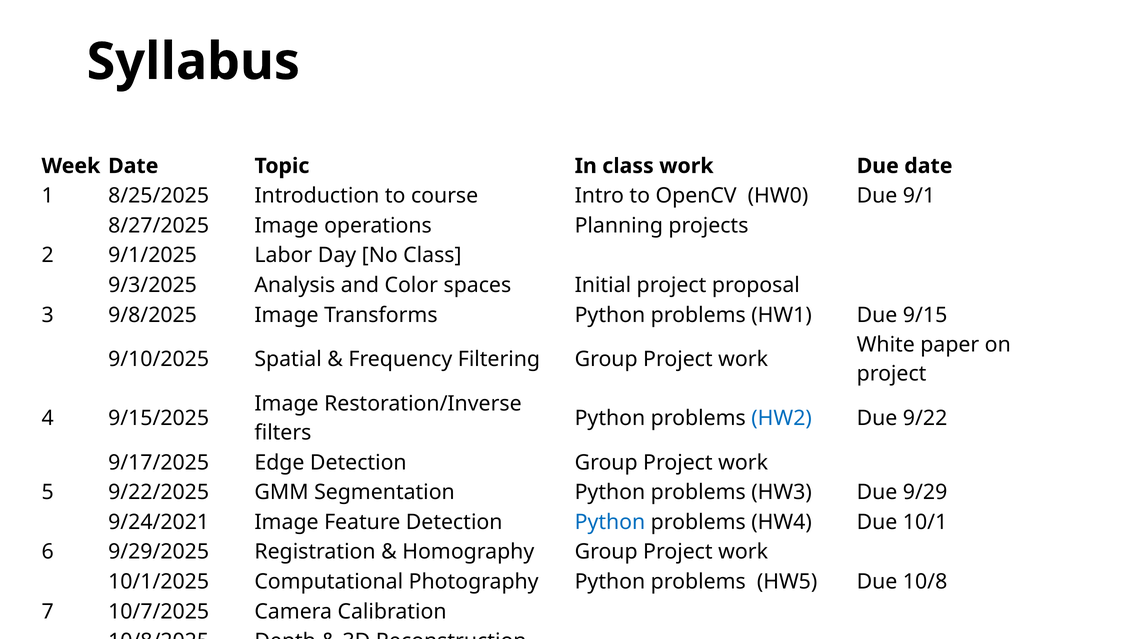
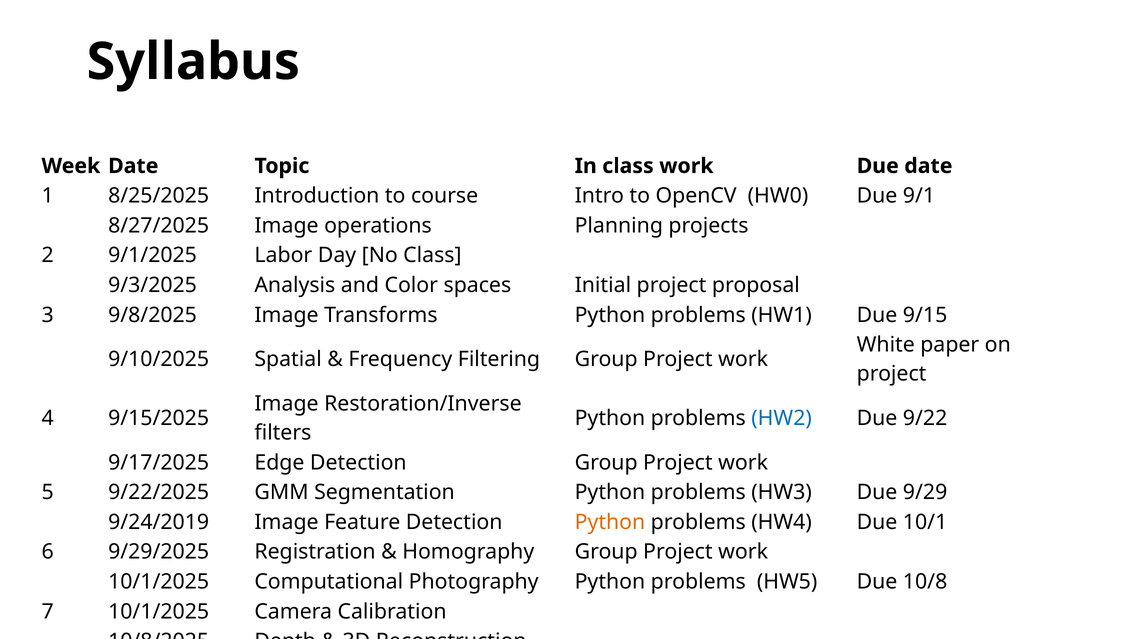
9/24/2021: 9/24/2021 -> 9/24/2019
Python at (610, 522) colour: blue -> orange
7 10/7/2025: 10/7/2025 -> 10/1/2025
